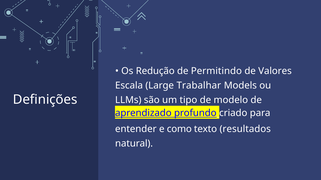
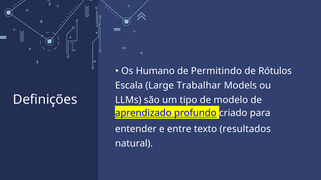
Redução: Redução -> Humano
Valores: Valores -> Rótulos
como: como -> entre
